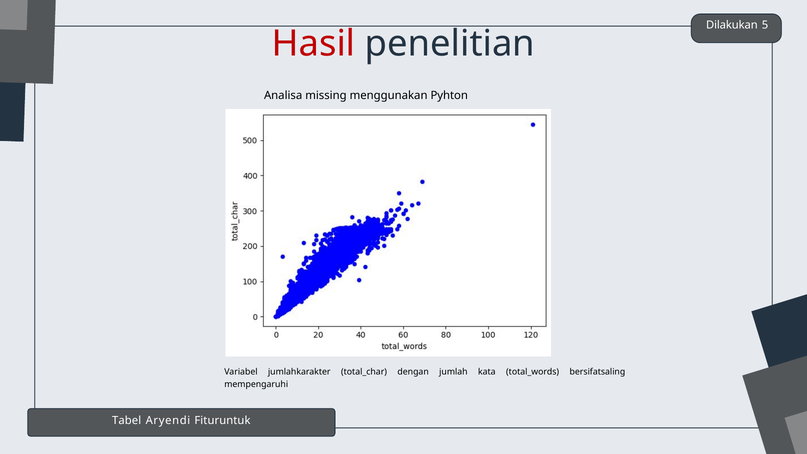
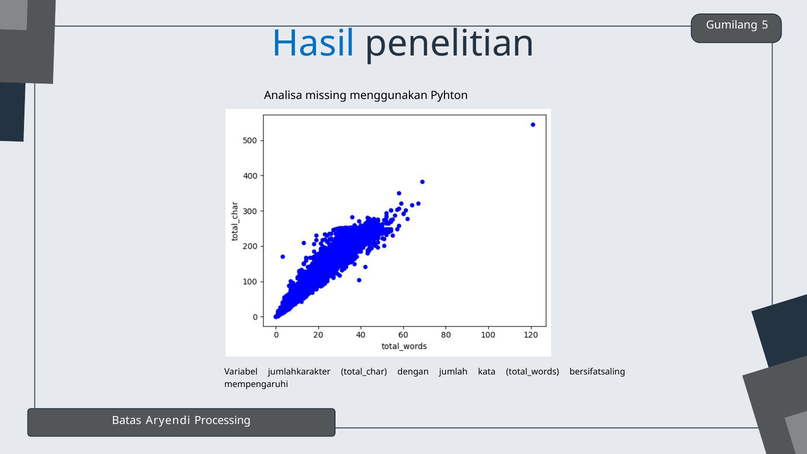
Dilakukan: Dilakukan -> Gumilang
Hasil colour: red -> blue
Tabel: Tabel -> Batas
Fituruntuk: Fituruntuk -> Processing
